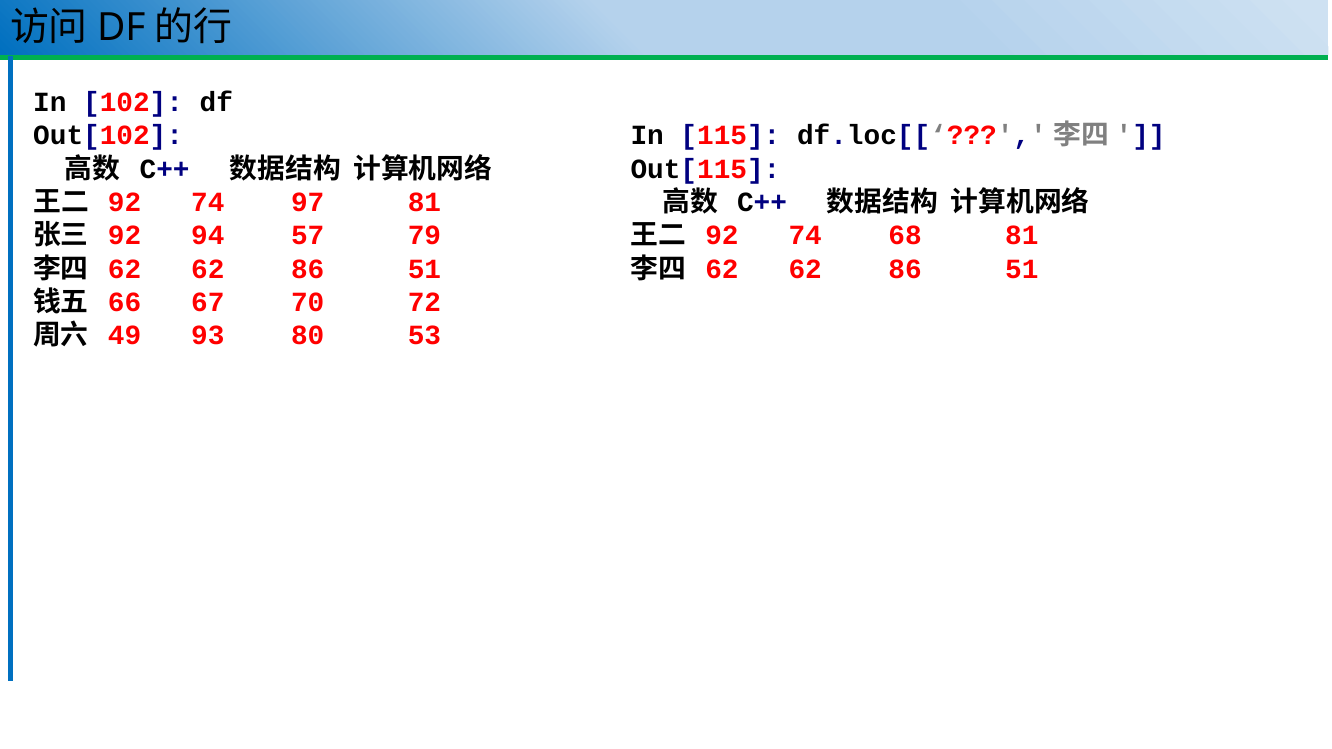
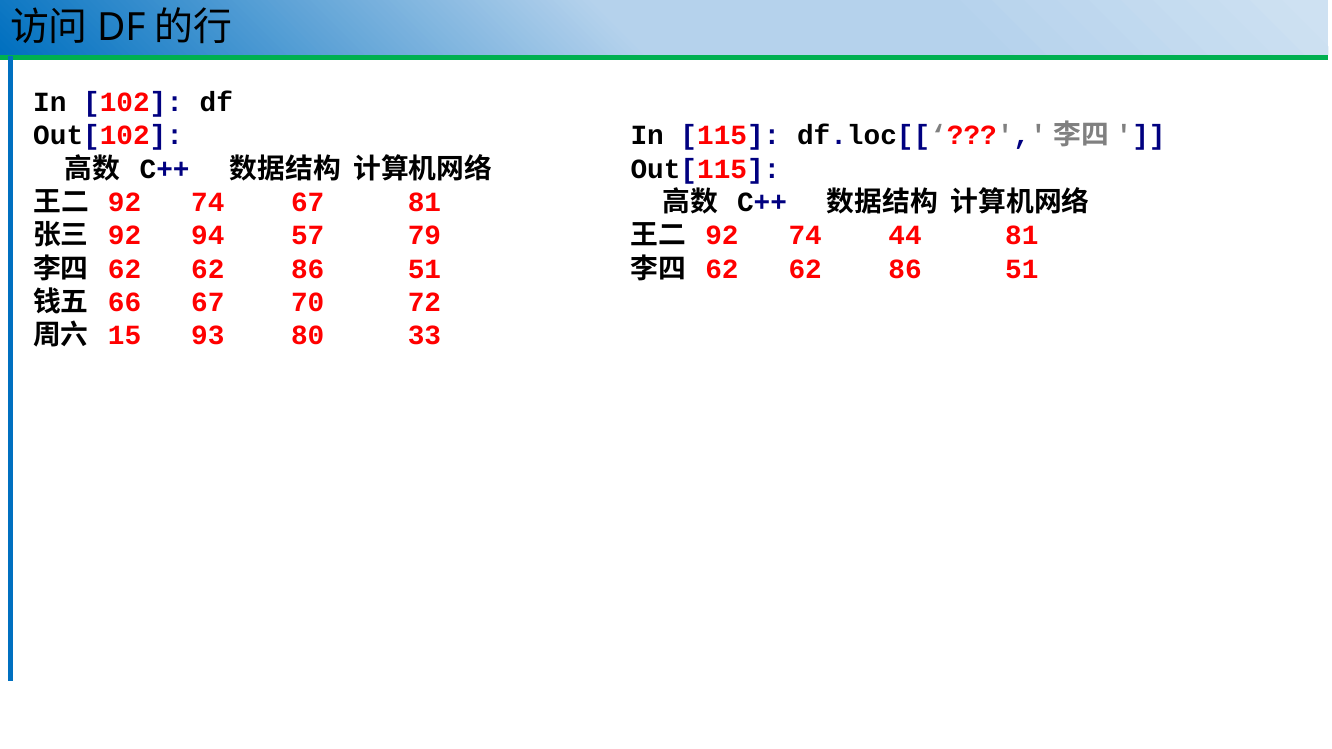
74 97: 97 -> 67
68: 68 -> 44
49: 49 -> 15
53: 53 -> 33
